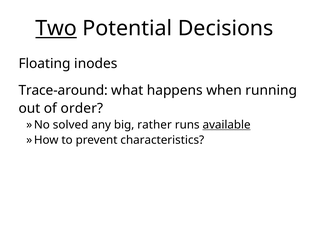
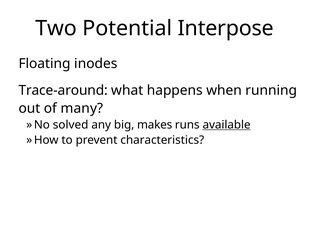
Two underline: present -> none
Decisions: Decisions -> Interpose
order: order -> many
rather: rather -> makes
